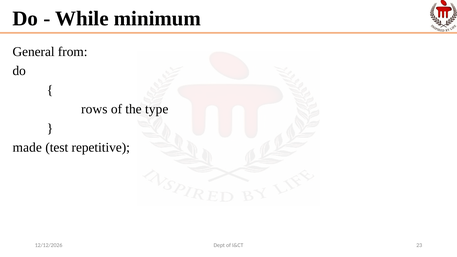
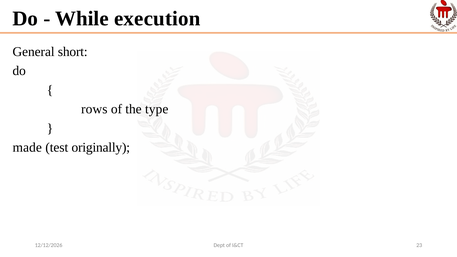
minimum: minimum -> execution
from: from -> short
repetitive: repetitive -> originally
